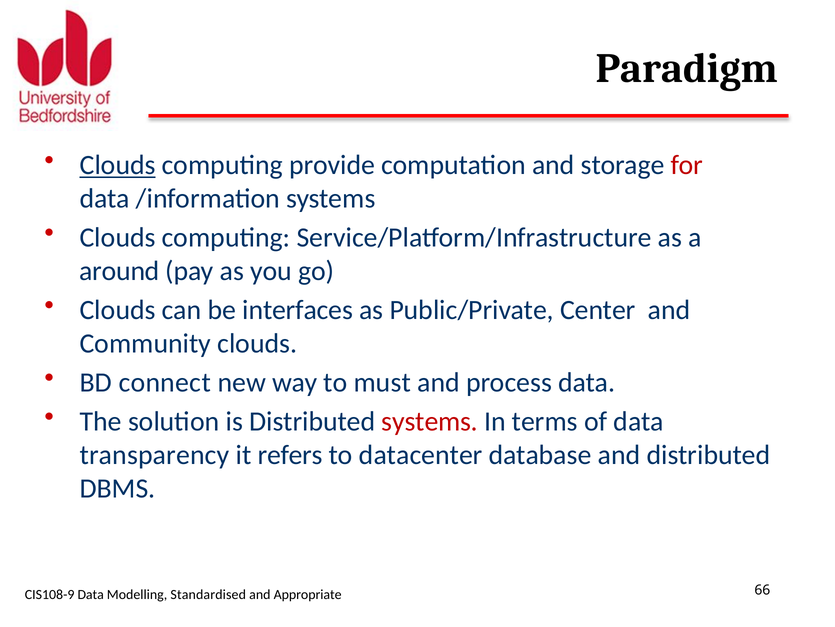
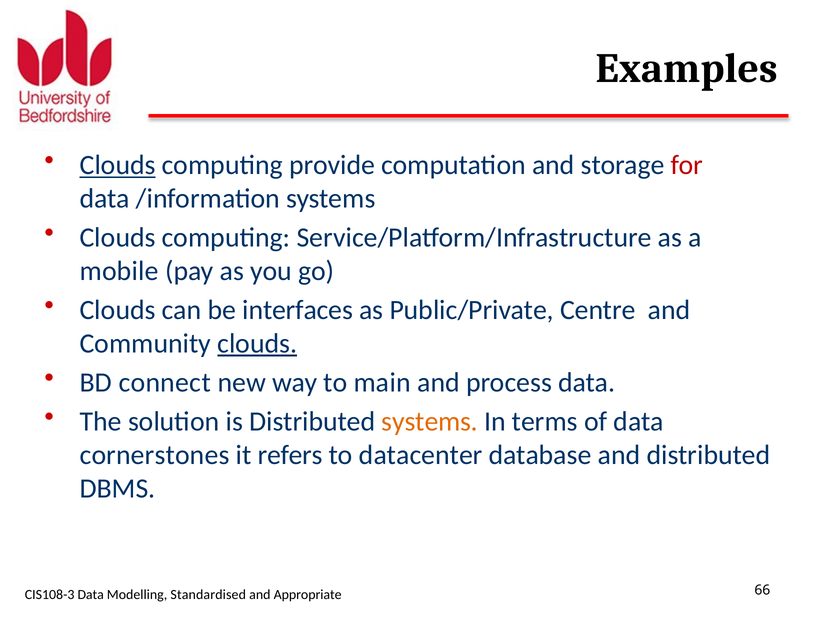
Paradigm: Paradigm -> Examples
around: around -> mobile
Center: Center -> Centre
clouds at (257, 343) underline: none -> present
must: must -> main
systems at (430, 421) colour: red -> orange
transparency: transparency -> cornerstones
CIS108-9: CIS108-9 -> CIS108-3
